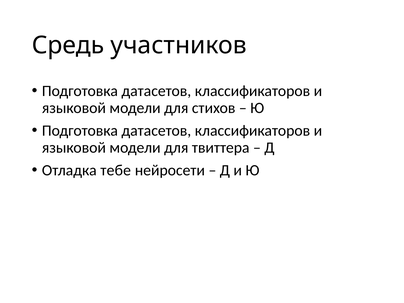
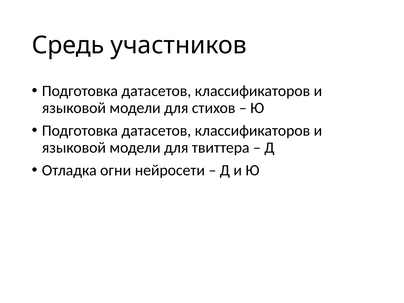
тебе: тебе -> огни
